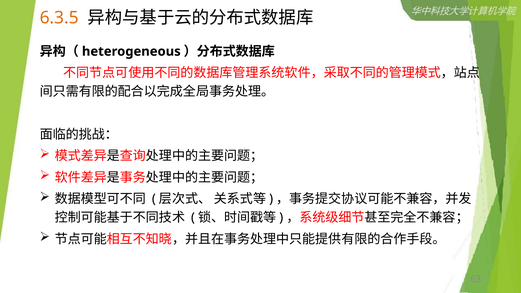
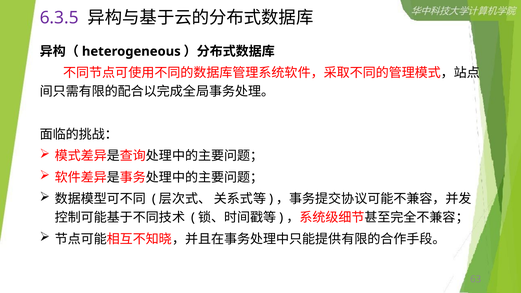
6.3.5 colour: orange -> purple
